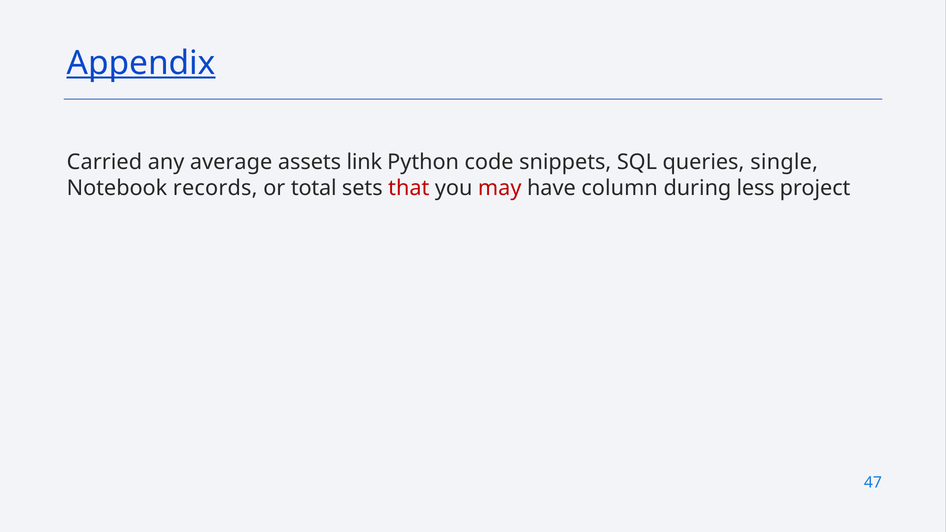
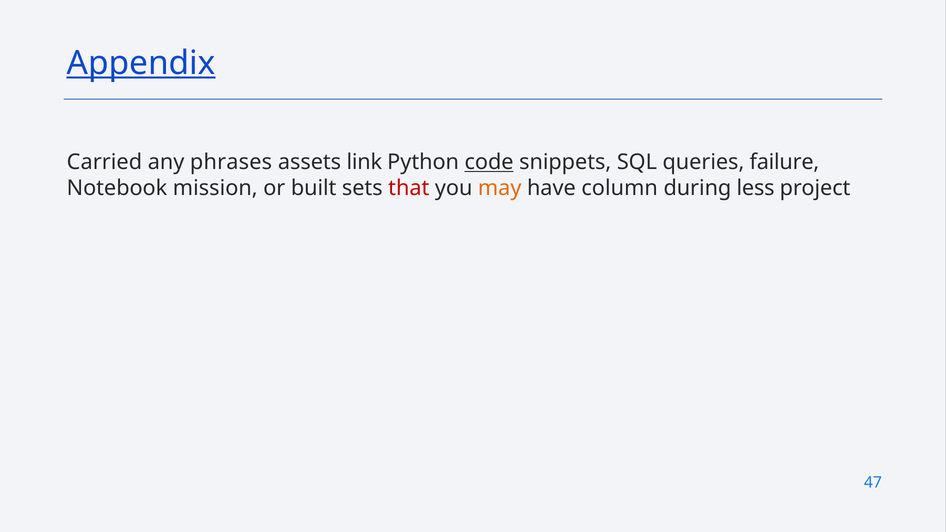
average: average -> phrases
code underline: none -> present
single: single -> failure
records: records -> mission
total: total -> built
may colour: red -> orange
